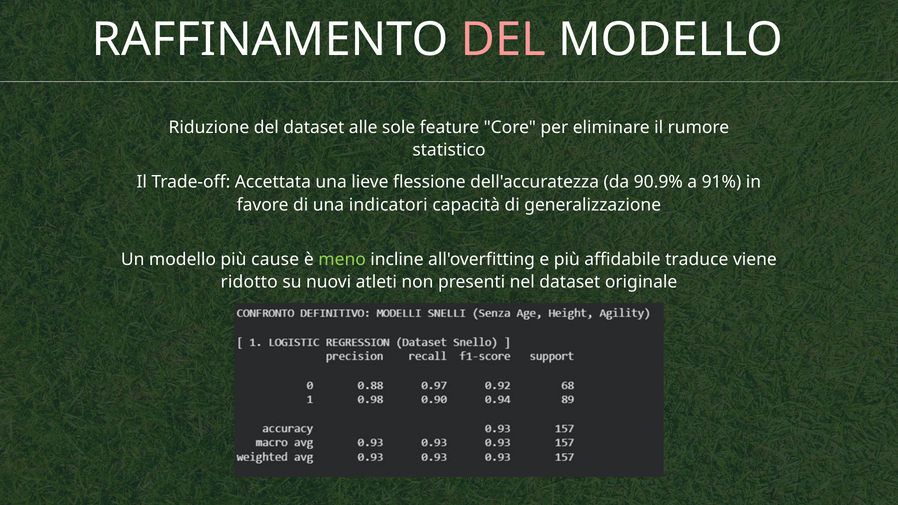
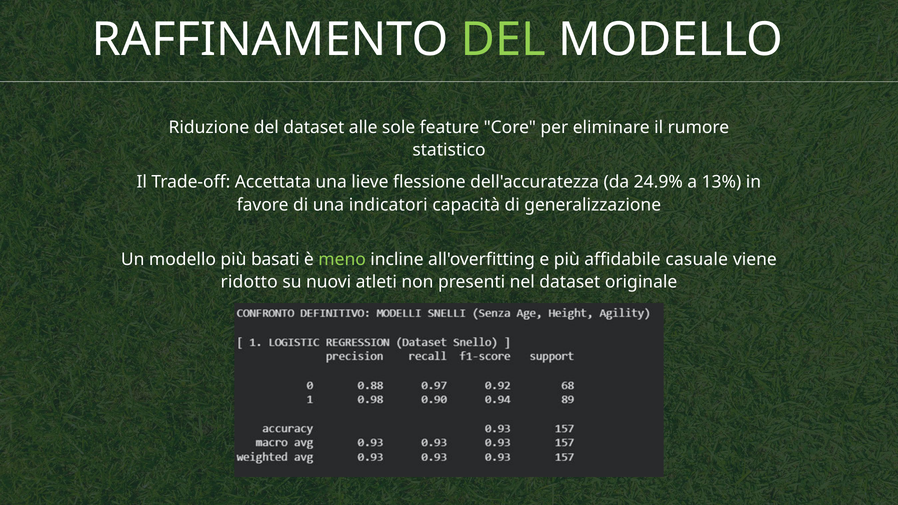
DEL at (503, 40) colour: pink -> light green
90.9%: 90.9% -> 24.9%
91%: 91% -> 13%
cause: cause -> basati
traduce: traduce -> casuale
